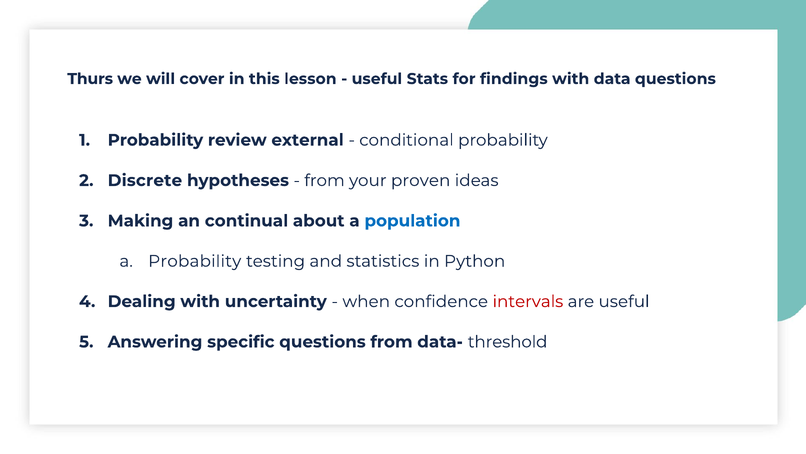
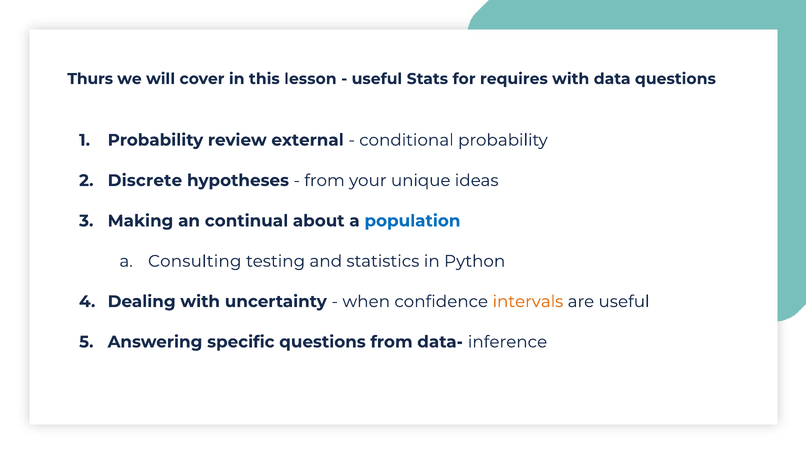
findings: findings -> requires
proven: proven -> unique
a Probability: Probability -> Consulting
intervals colour: red -> orange
threshold: threshold -> inference
